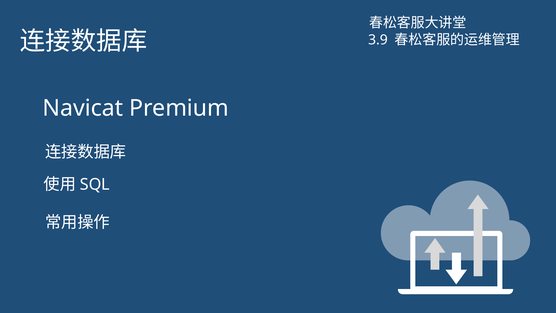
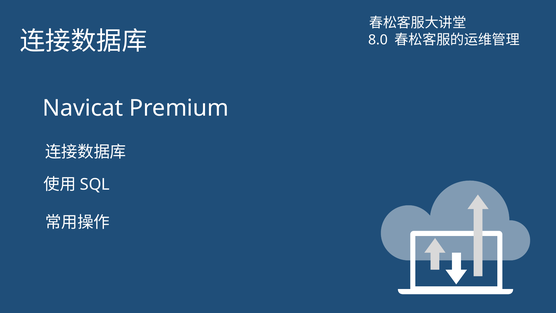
3.9: 3.9 -> 8.0
